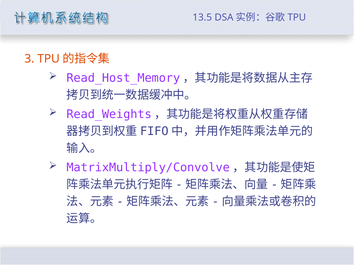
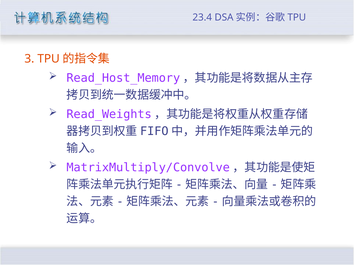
13.5: 13.5 -> 23.4
